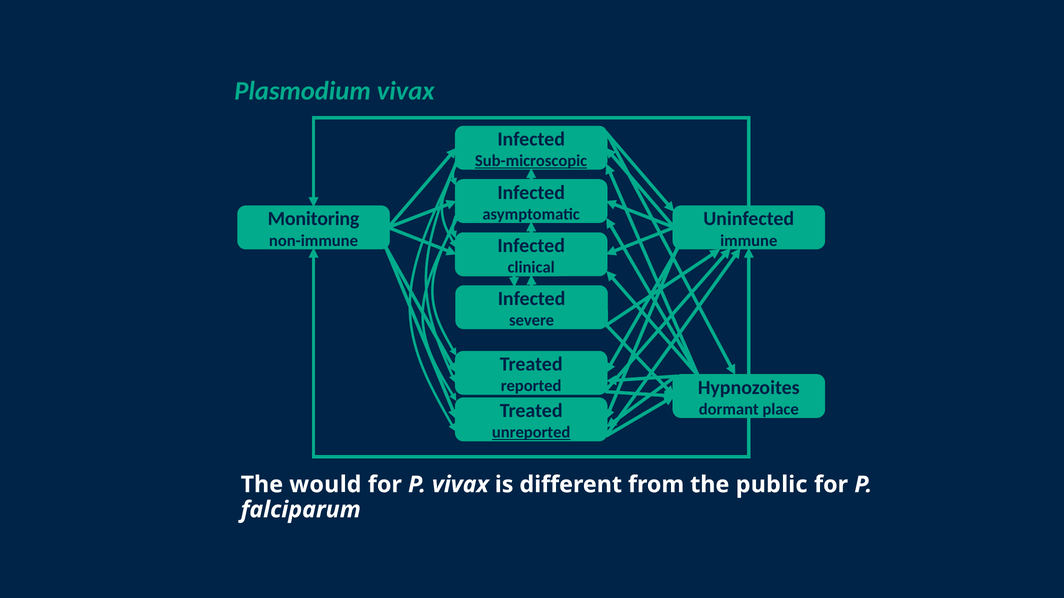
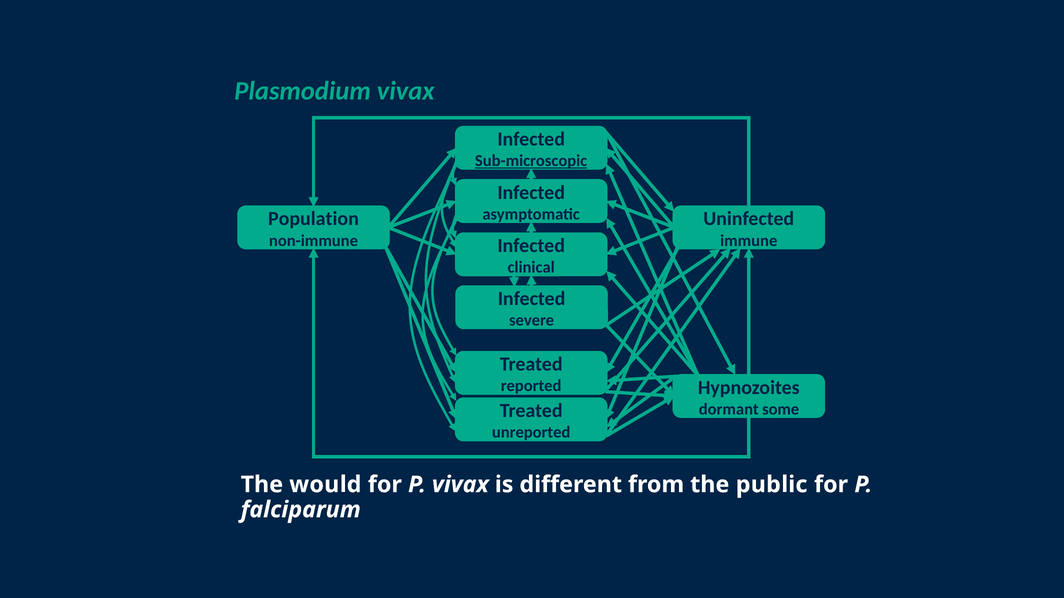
Monitoring: Monitoring -> Population
place: place -> some
unreported underline: present -> none
